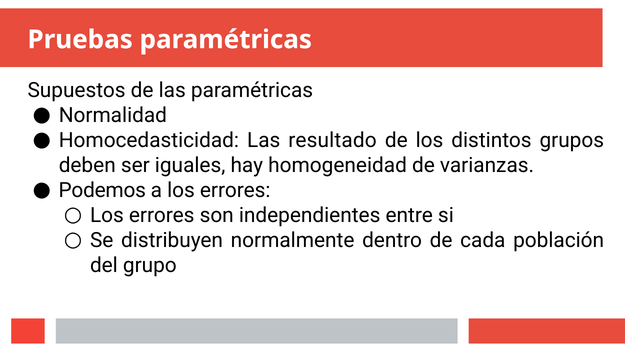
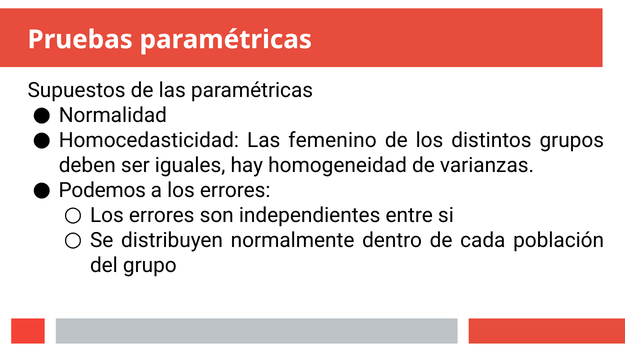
resultado: resultado -> femenino
